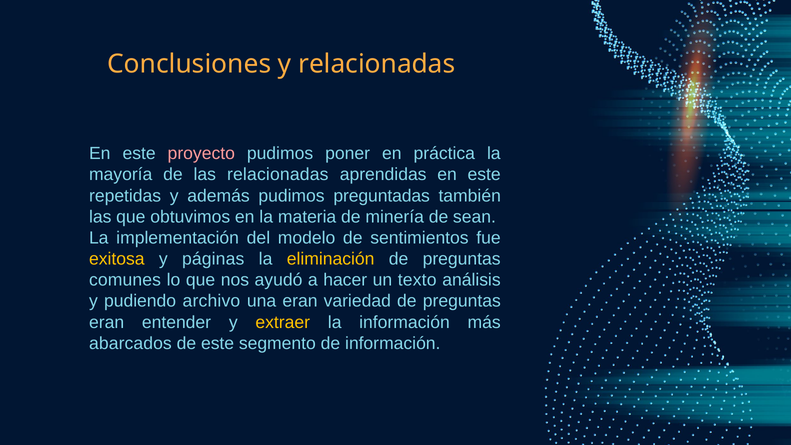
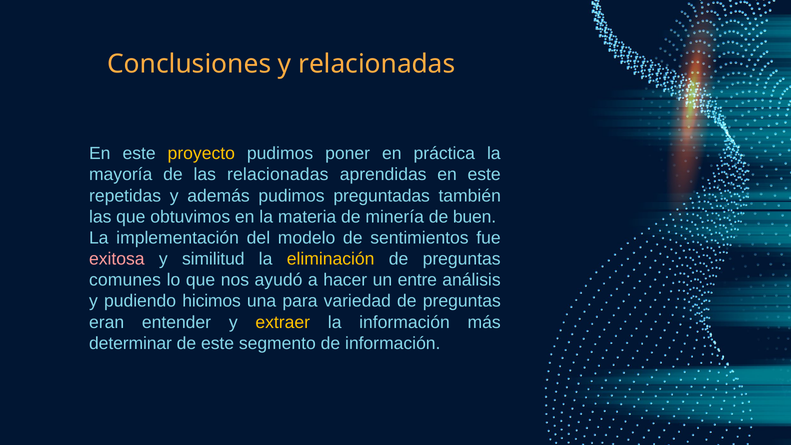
proyecto colour: pink -> yellow
sean: sean -> buen
exitosa colour: yellow -> pink
páginas: páginas -> similitud
texto: texto -> entre
archivo: archivo -> hicimos
una eran: eran -> para
abarcados: abarcados -> determinar
